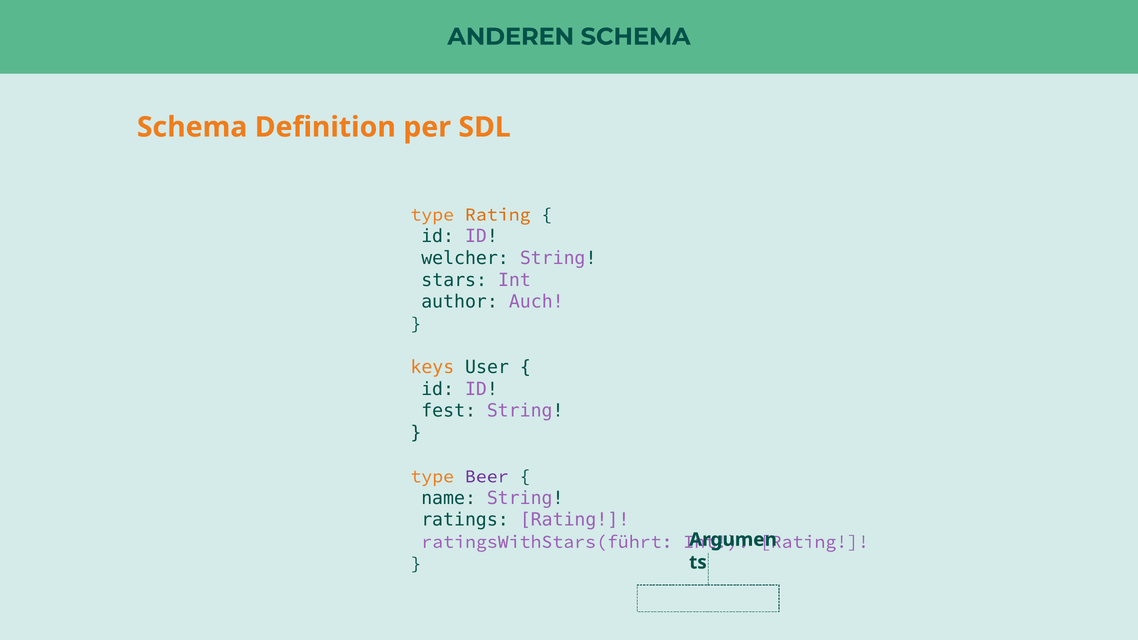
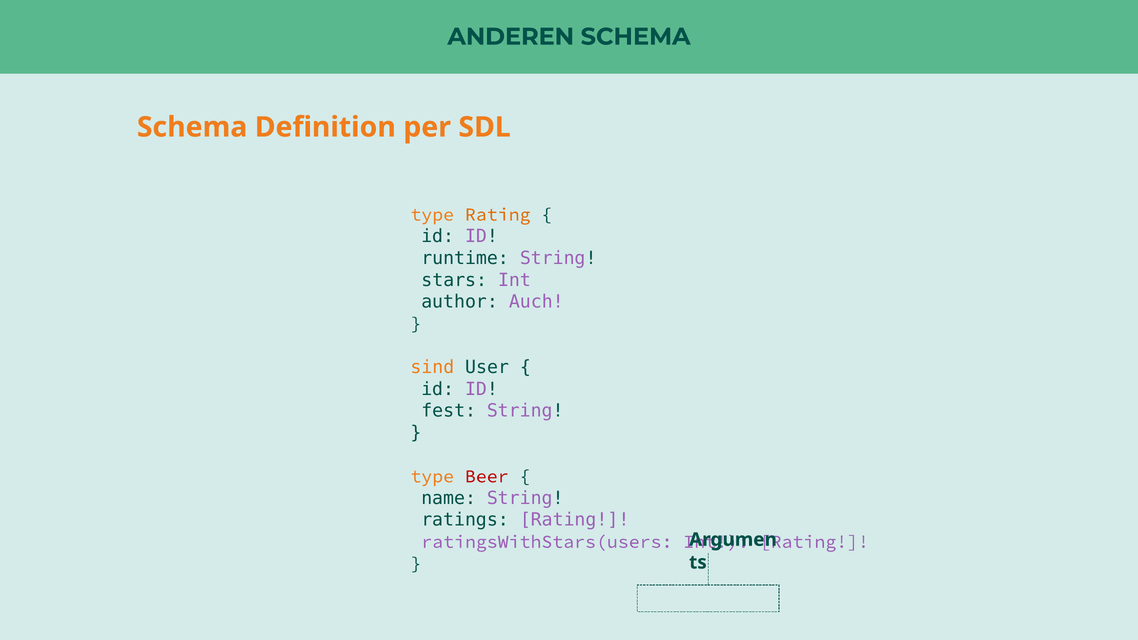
welcher: welcher -> runtime
keys: keys -> sind
Beer colour: purple -> red
ratingsWithStars(führt: ratingsWithStars(führt -> ratingsWithStars(users
